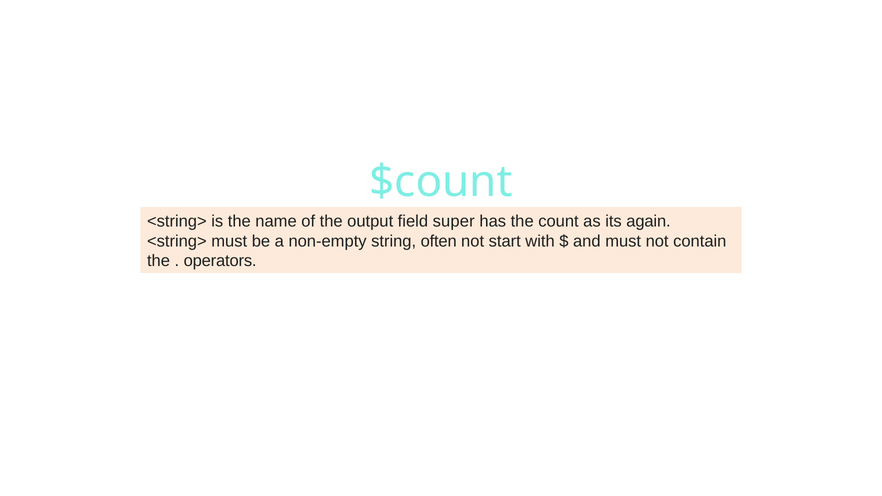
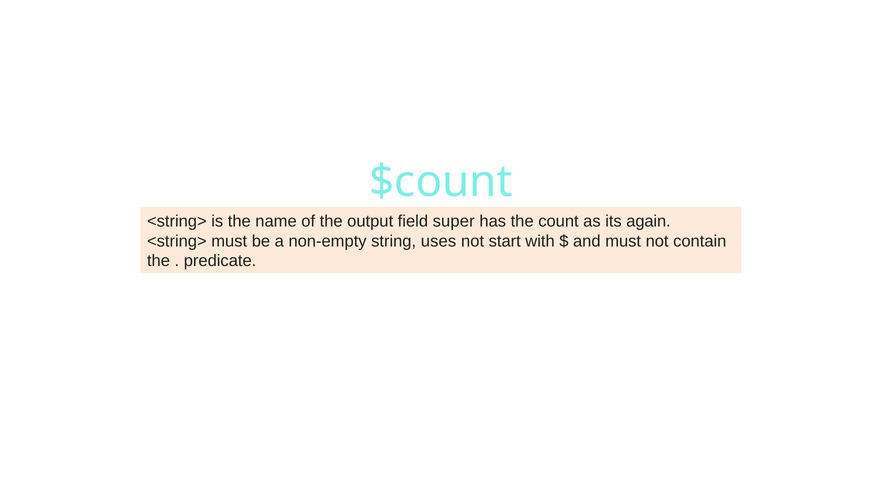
often: often -> uses
operators: operators -> predicate
